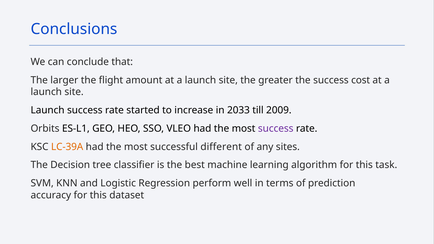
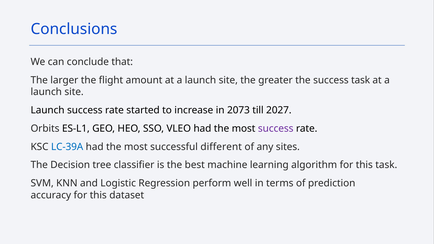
success cost: cost -> task
2033: 2033 -> 2073
2009: 2009 -> 2027
LC-39A colour: orange -> blue
